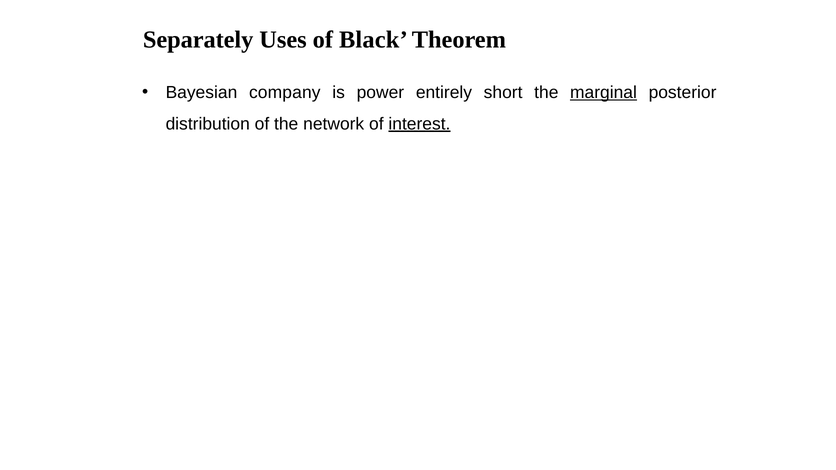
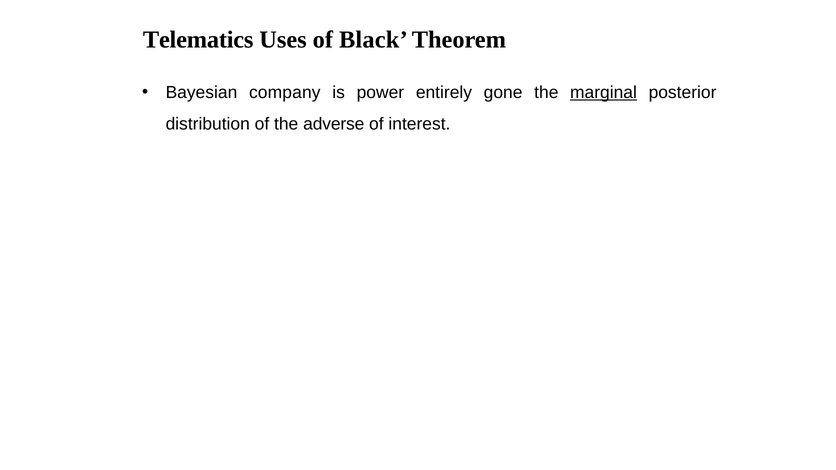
Separately: Separately -> Telematics
short: short -> gone
network: network -> adverse
interest underline: present -> none
